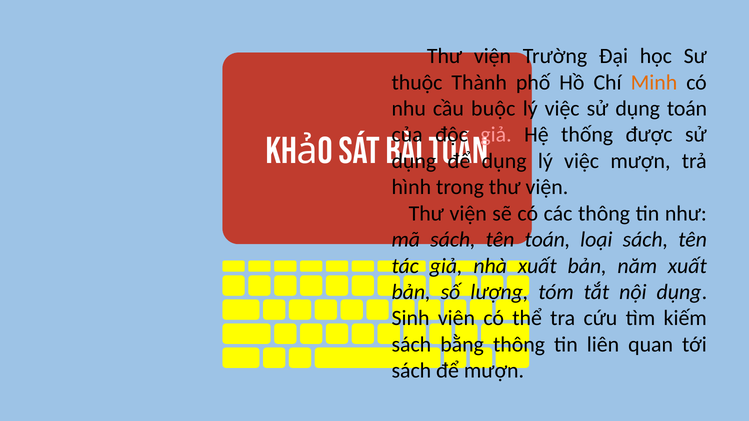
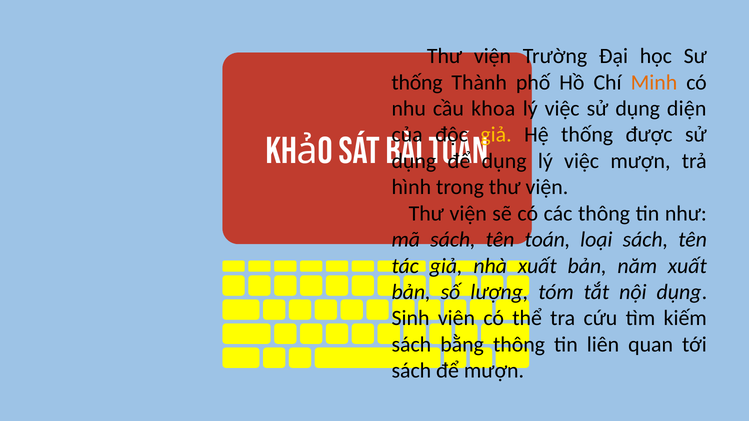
thuộc at (417, 82): thuộc -> thống
buộc: buộc -> khoa
dụng toán: toán -> diện
giả at (496, 135) colour: pink -> yellow
